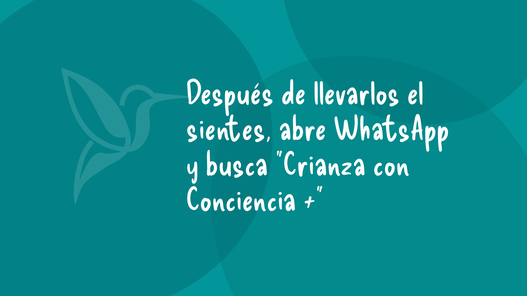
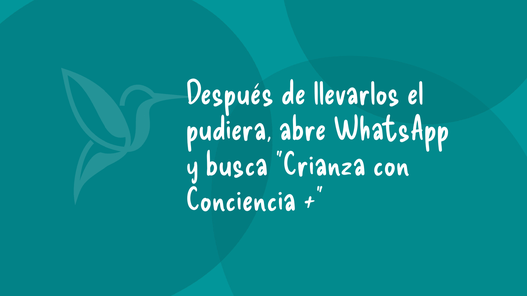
sientes: sientes -> pudiera
